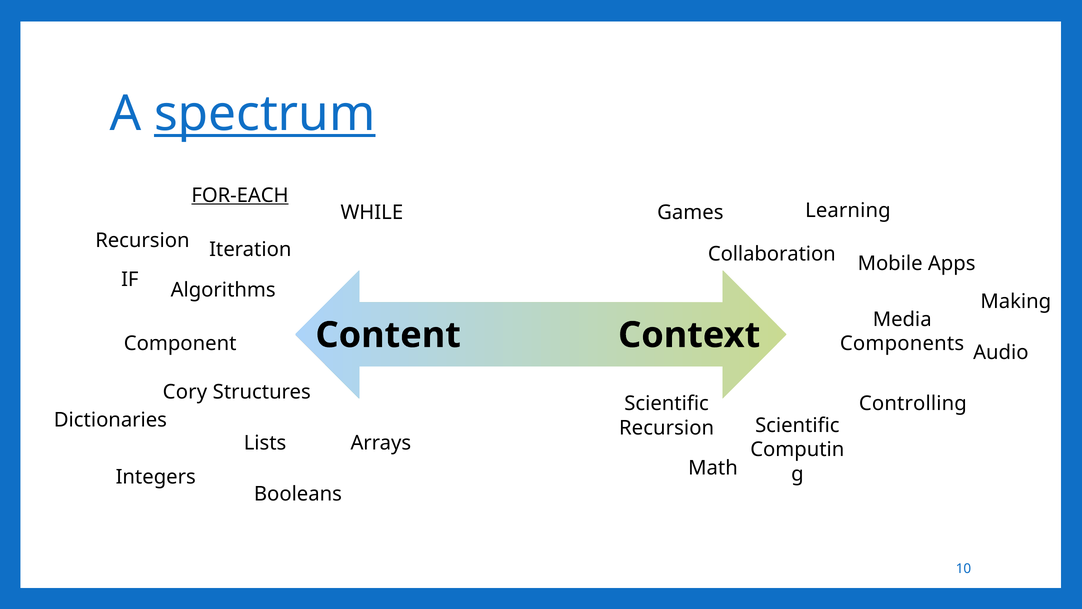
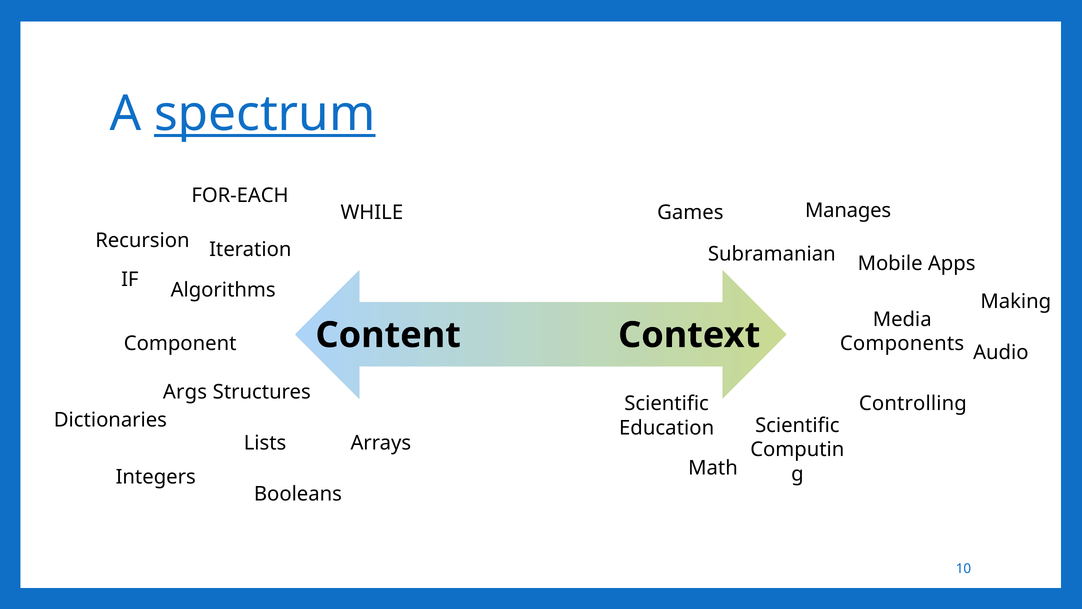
FOR-EACH underline: present -> none
Learning: Learning -> Manages
Collaboration: Collaboration -> Subramanian
Cory: Cory -> Args
Recursion at (667, 428): Recursion -> Education
